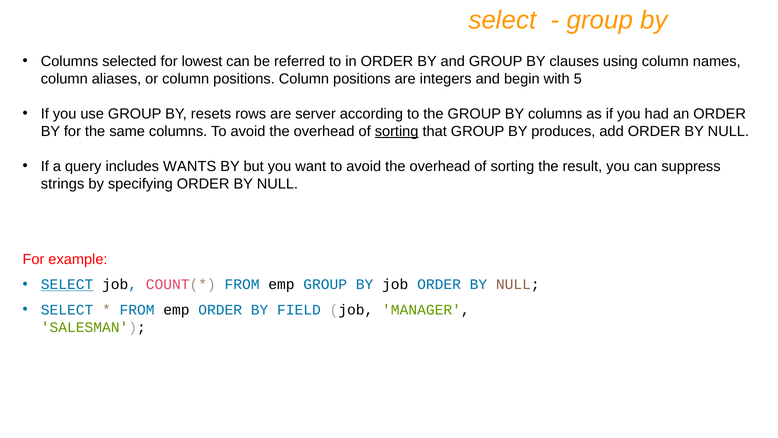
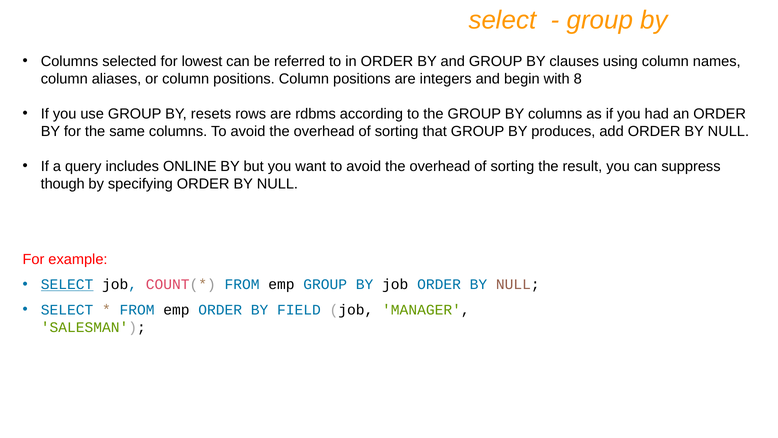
5: 5 -> 8
server: server -> rdbms
sorting at (397, 131) underline: present -> none
WANTS: WANTS -> ONLINE
strings: strings -> though
